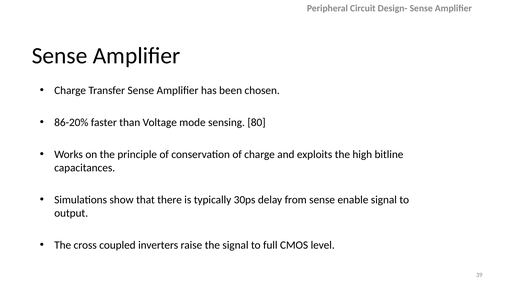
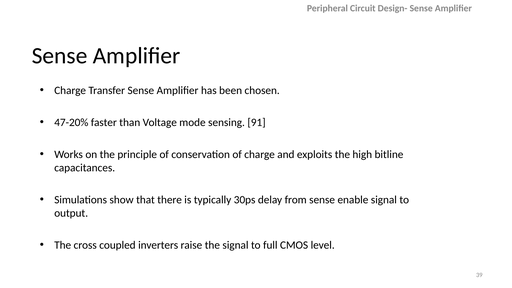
86-20%: 86-20% -> 47-20%
80: 80 -> 91
